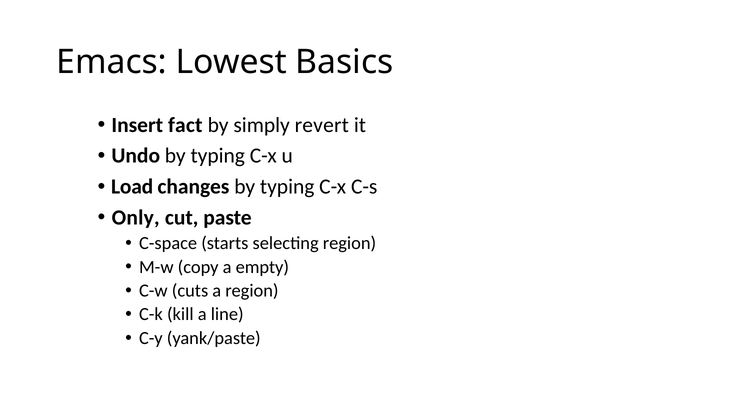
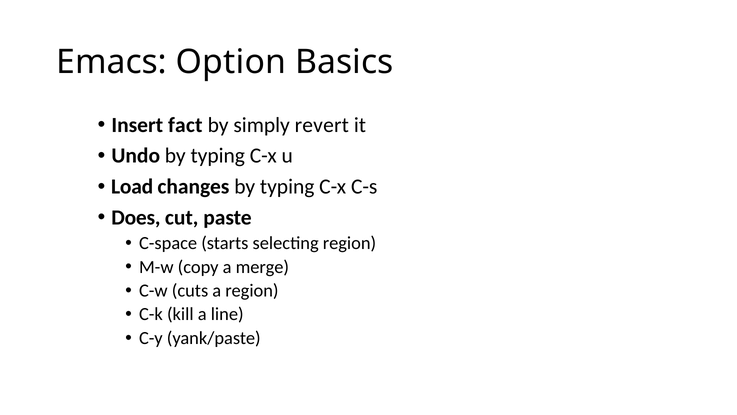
Lowest: Lowest -> Option
Only: Only -> Does
empty: empty -> merge
